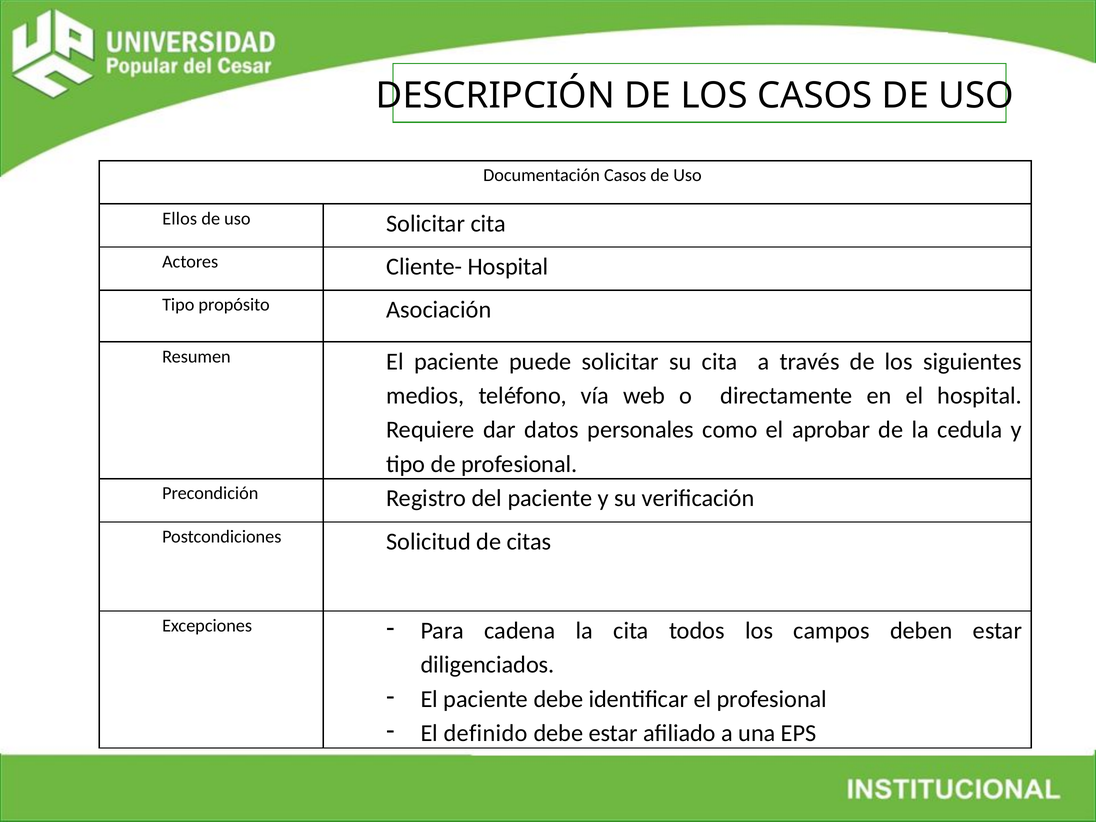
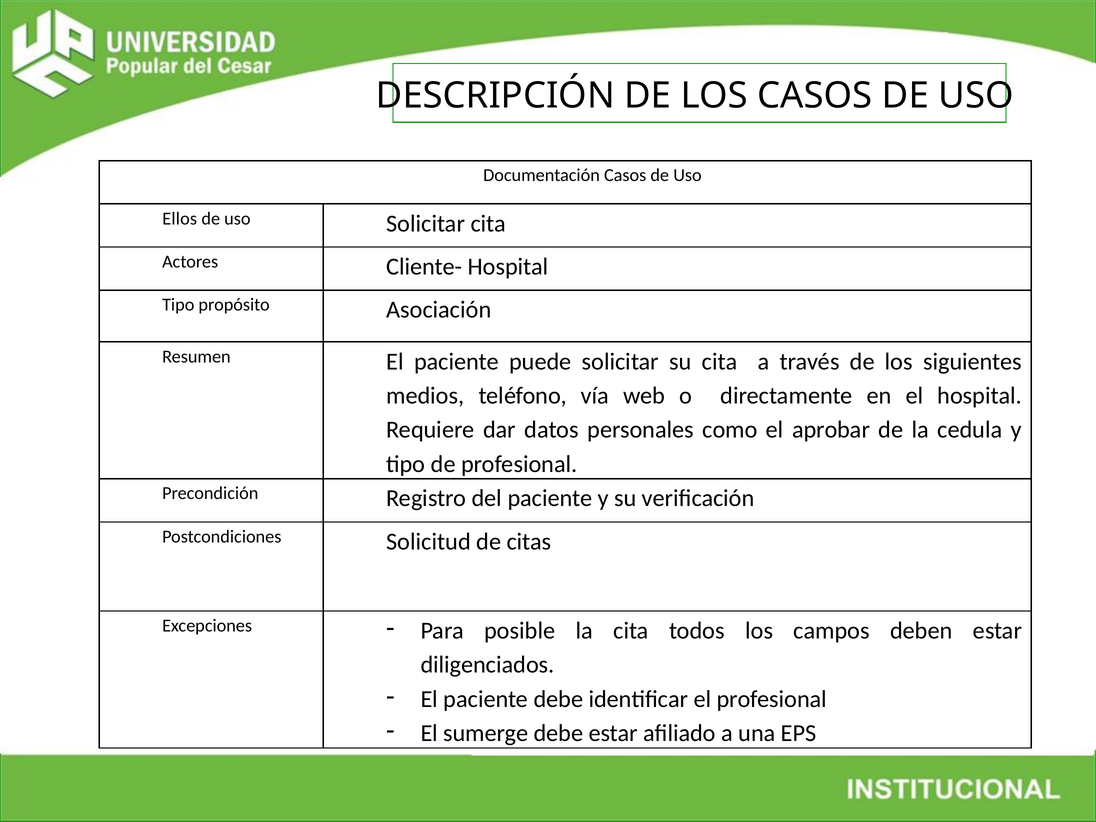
cadena: cadena -> posible
definido: definido -> sumerge
